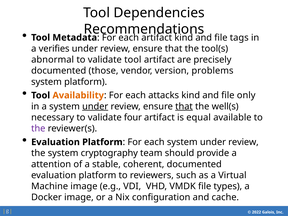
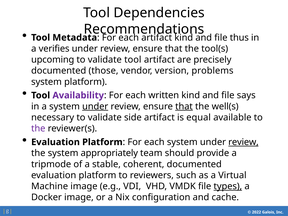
tags: tags -> thus
abnormal: abnormal -> upcoming
Availability colour: orange -> purple
attacks: attacks -> written
only: only -> says
four: four -> side
review at (243, 142) underline: none -> present
cryptography: cryptography -> appropriately
attention: attention -> tripmode
types underline: none -> present
